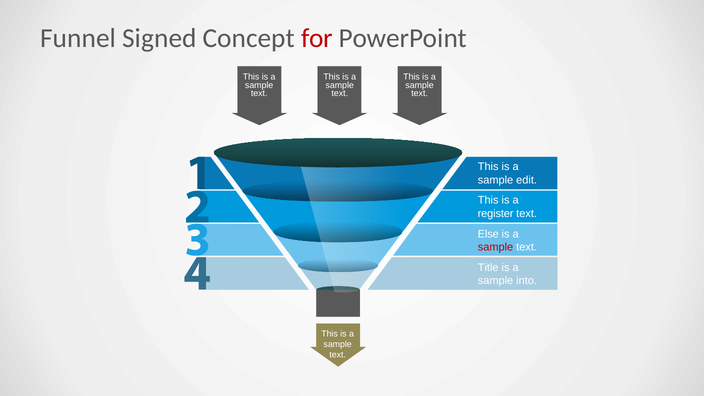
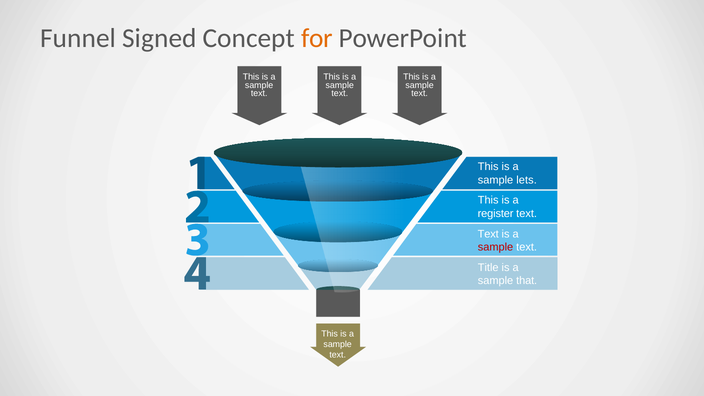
for colour: red -> orange
edit: edit -> lets
Else at (488, 234): Else -> Text
into: into -> that
